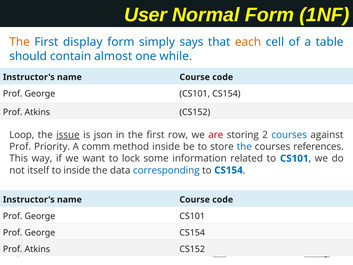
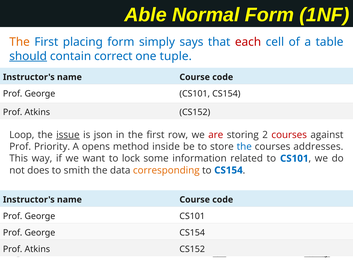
User: User -> Able
display: display -> placing
each colour: orange -> red
should underline: none -> present
almost: almost -> correct
while: while -> tuple
courses at (289, 135) colour: blue -> red
comm: comm -> opens
references: references -> addresses
itself: itself -> does
to inside: inside -> smith
corresponding colour: blue -> orange
